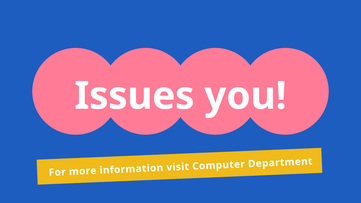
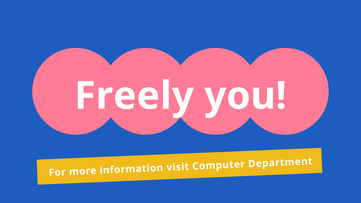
Issues: Issues -> Freely
